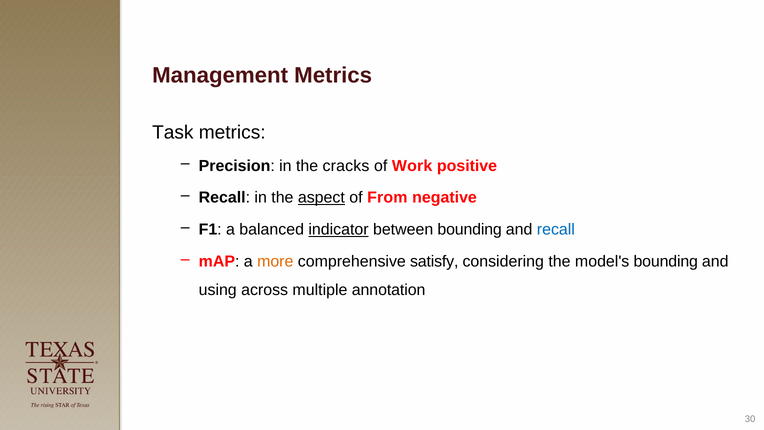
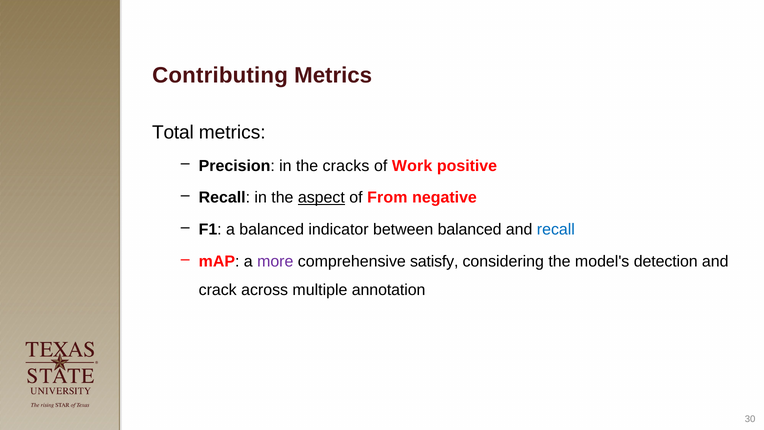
Management: Management -> Contributing
Task: Task -> Total
indicator underline: present -> none
between bounding: bounding -> balanced
more colour: orange -> purple
model's bounding: bounding -> detection
using: using -> crack
